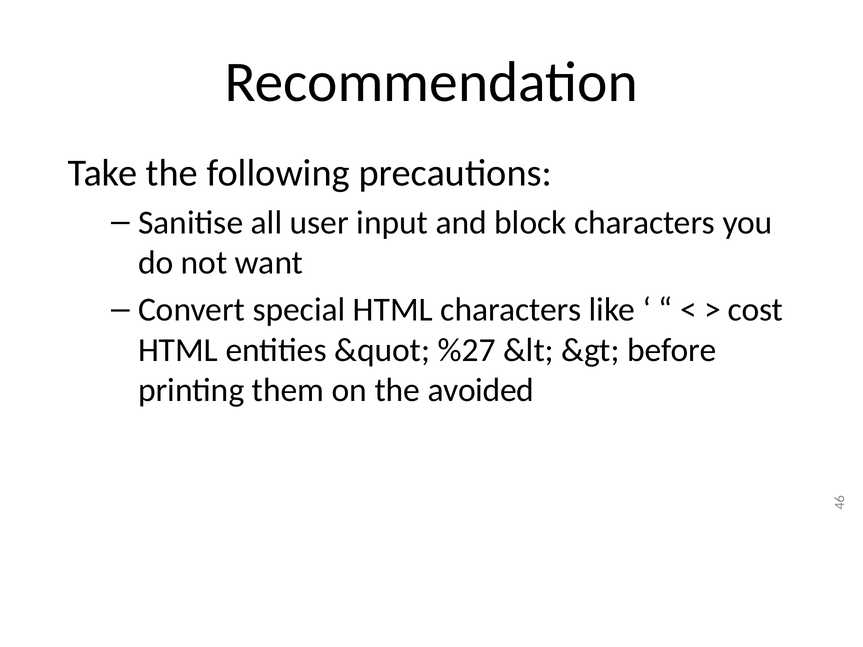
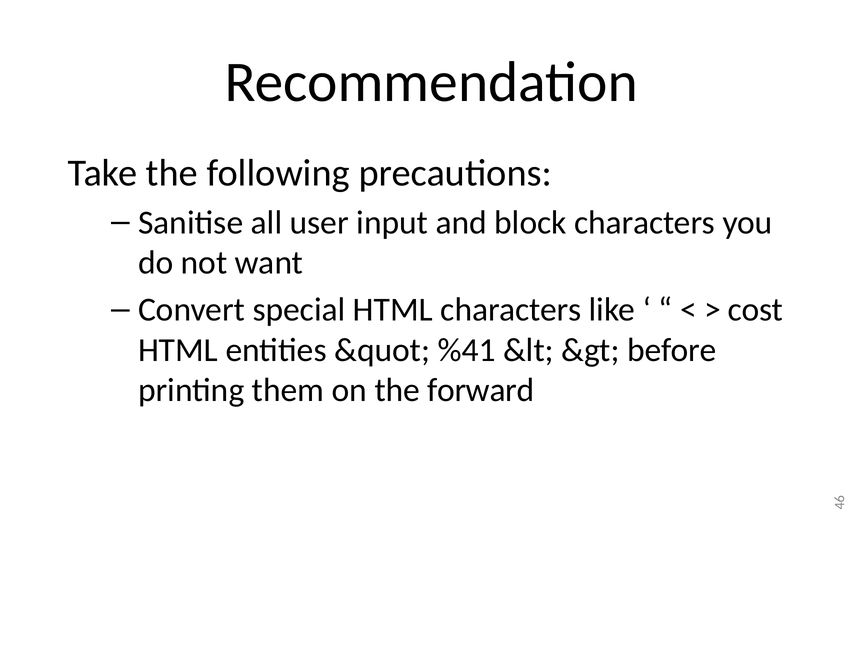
%27: %27 -> %41
avoided: avoided -> forward
